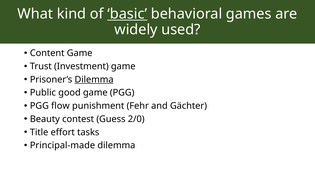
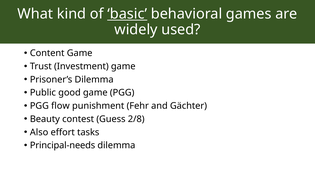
Dilemma at (94, 80) underline: present -> none
2/0: 2/0 -> 2/8
Title: Title -> Also
Principal-made: Principal-made -> Principal-needs
